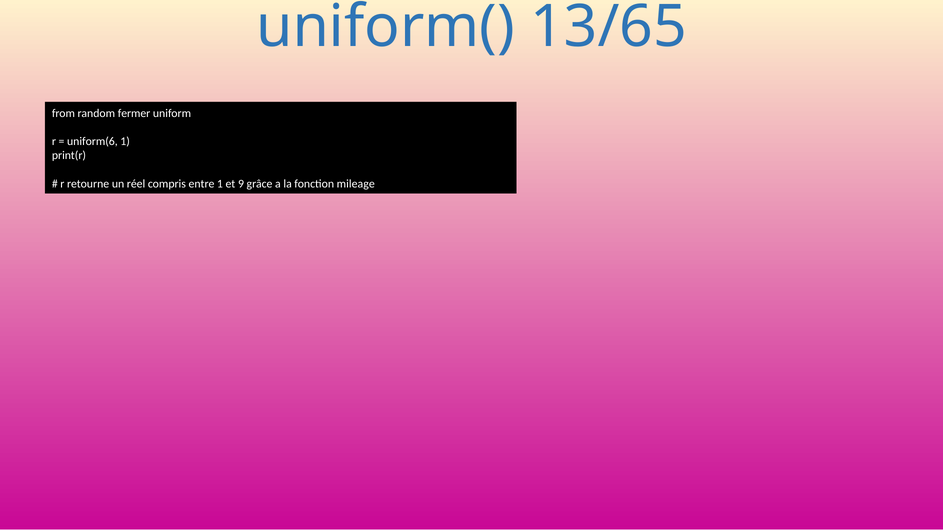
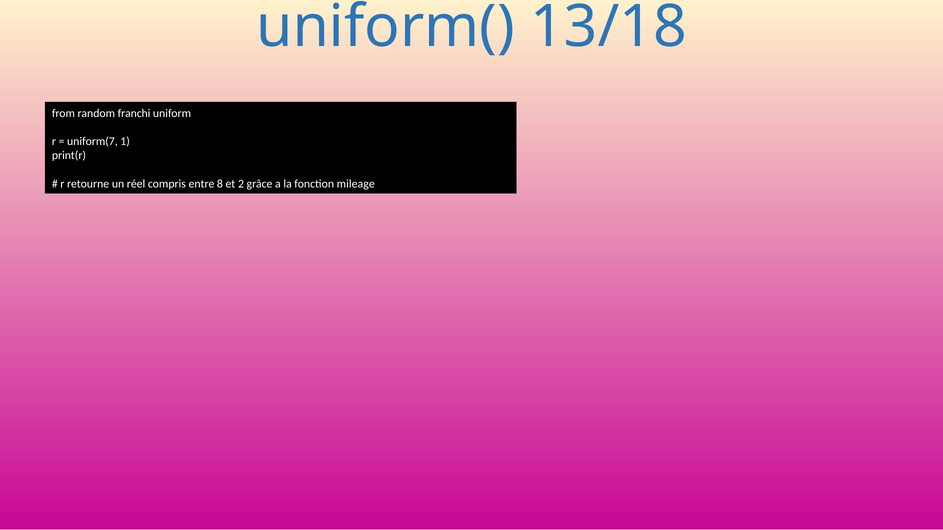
13/65: 13/65 -> 13/18
fermer: fermer -> franchi
uniform(6: uniform(6 -> uniform(7
entre 1: 1 -> 8
9: 9 -> 2
